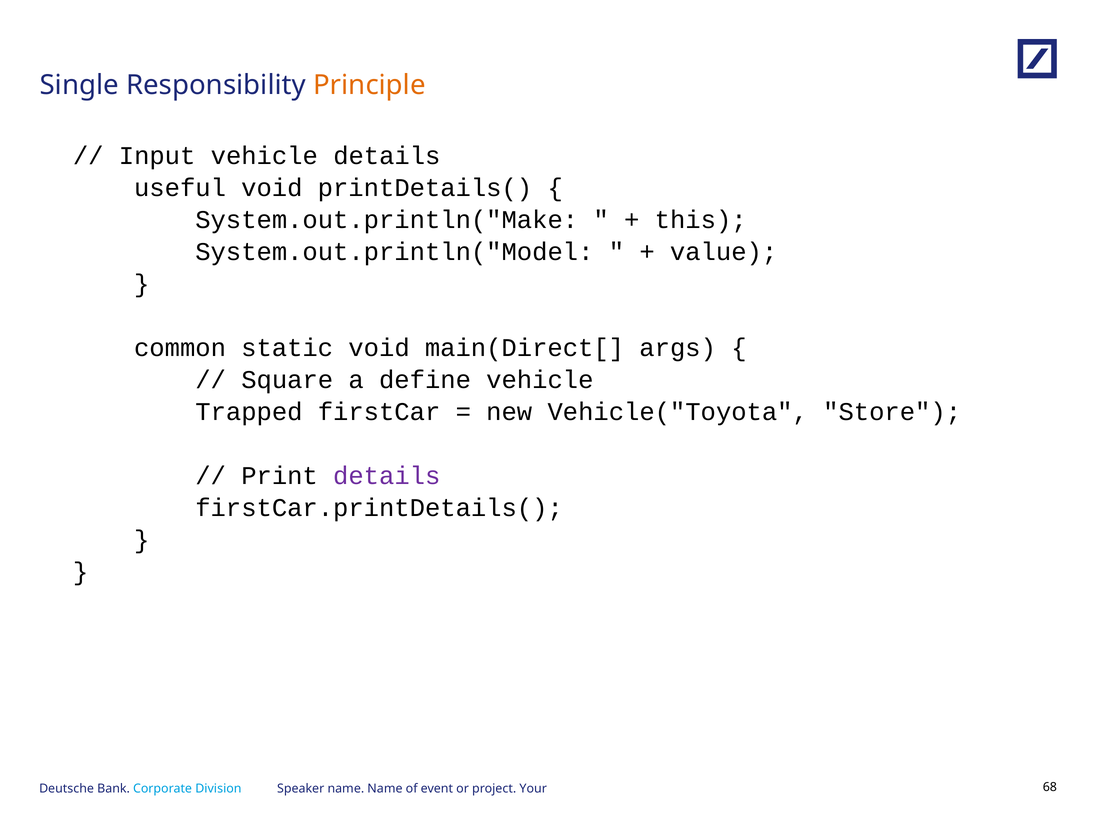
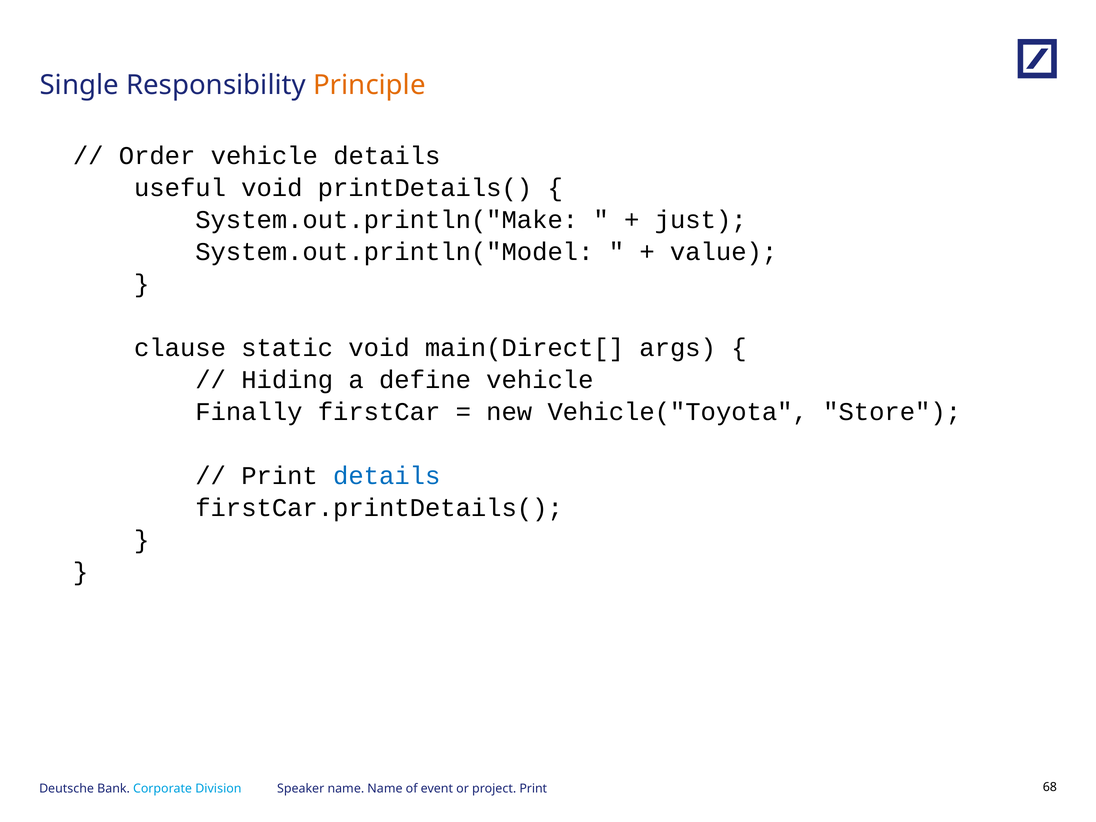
Input: Input -> Order
this: this -> just
common: common -> clause
Square: Square -> Hiding
Trapped: Trapped -> Finally
details at (387, 476) colour: purple -> blue
project Your: Your -> Print
